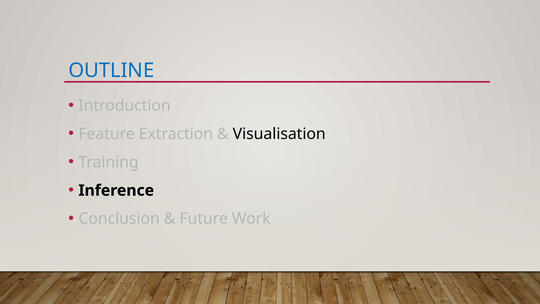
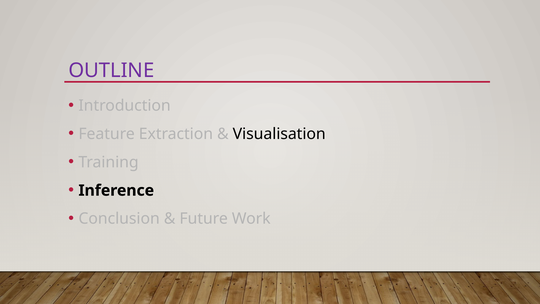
OUTLINE colour: blue -> purple
